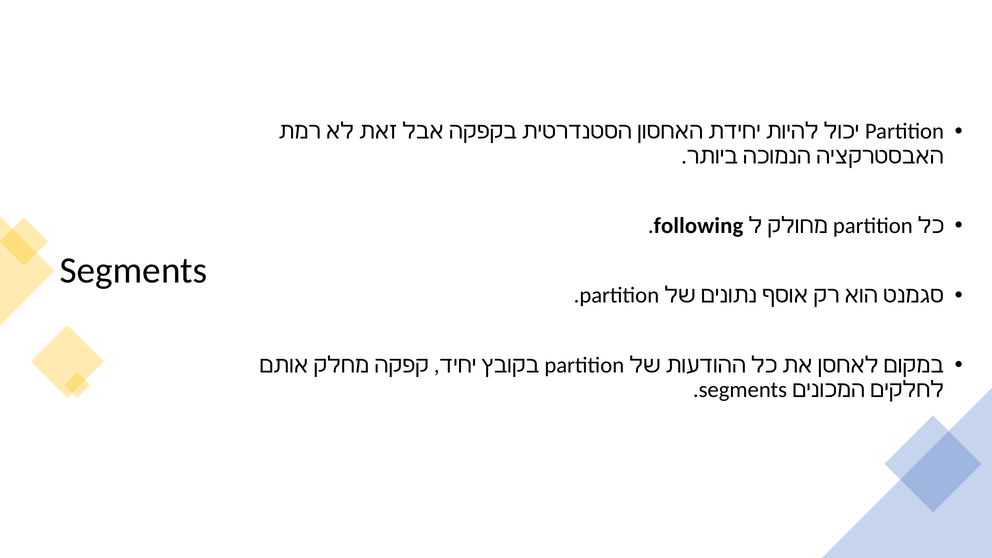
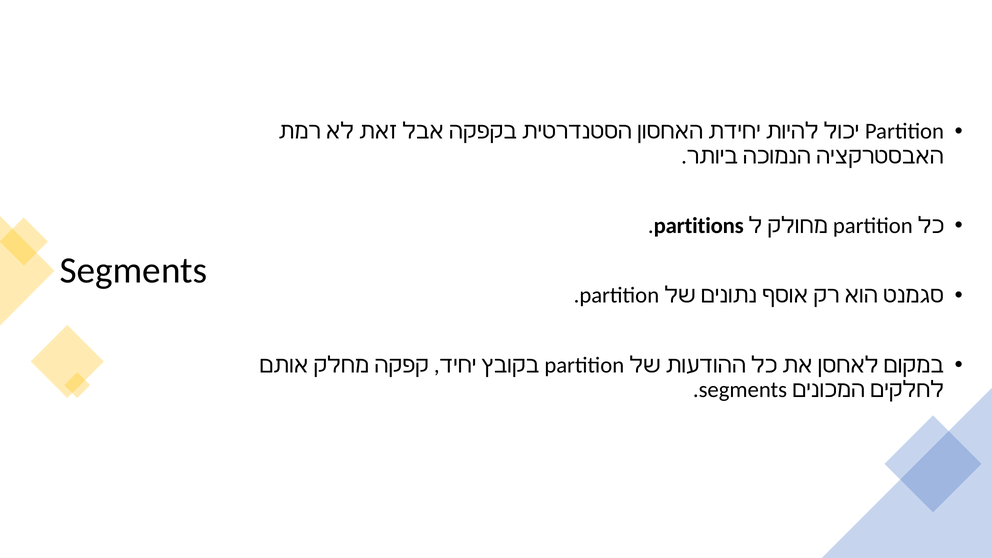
following: following -> partitions
